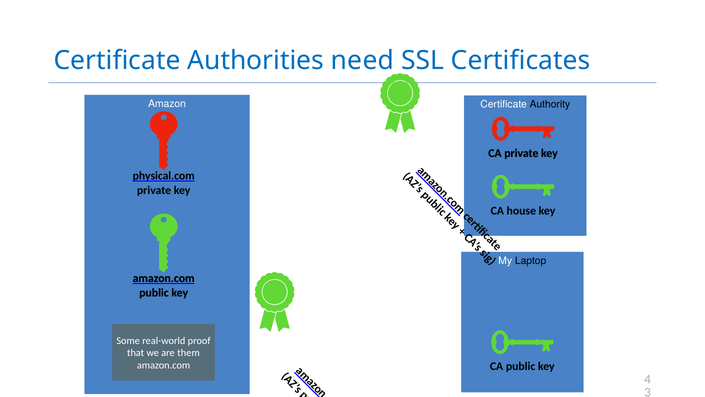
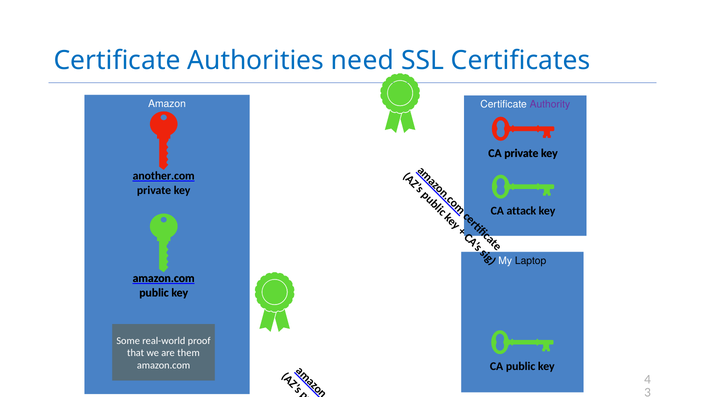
Authority colour: black -> purple
physical.com: physical.com -> another.com
house: house -> attack
